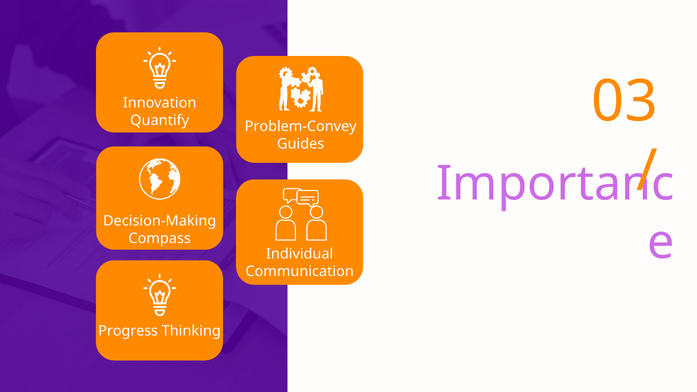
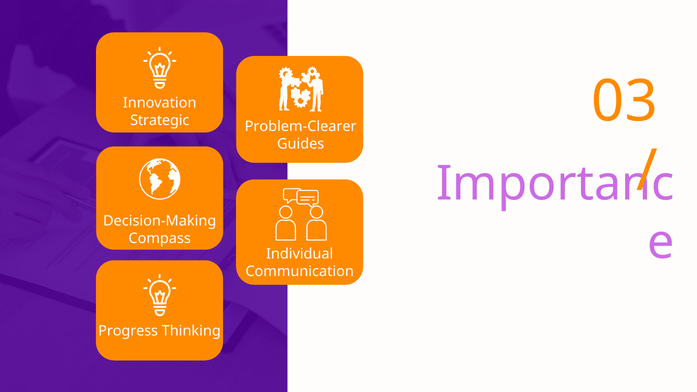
Quantify: Quantify -> Strategic
Problem-Convey: Problem-Convey -> Problem-Clearer
